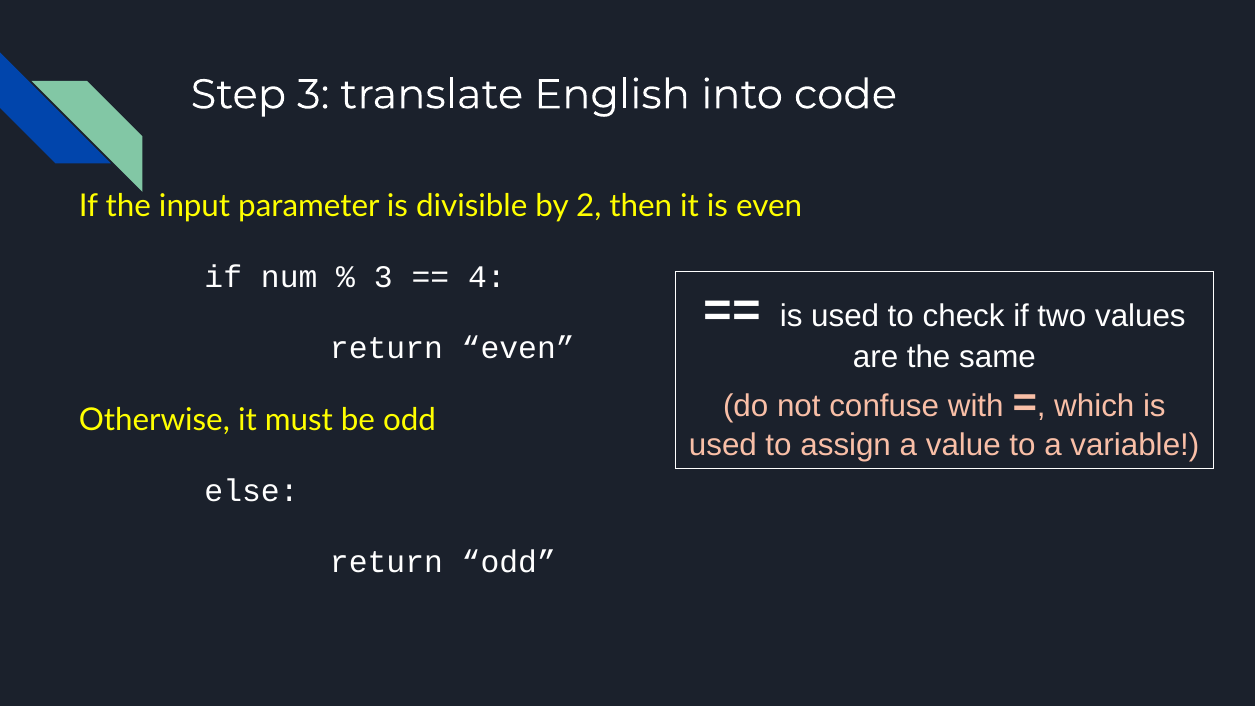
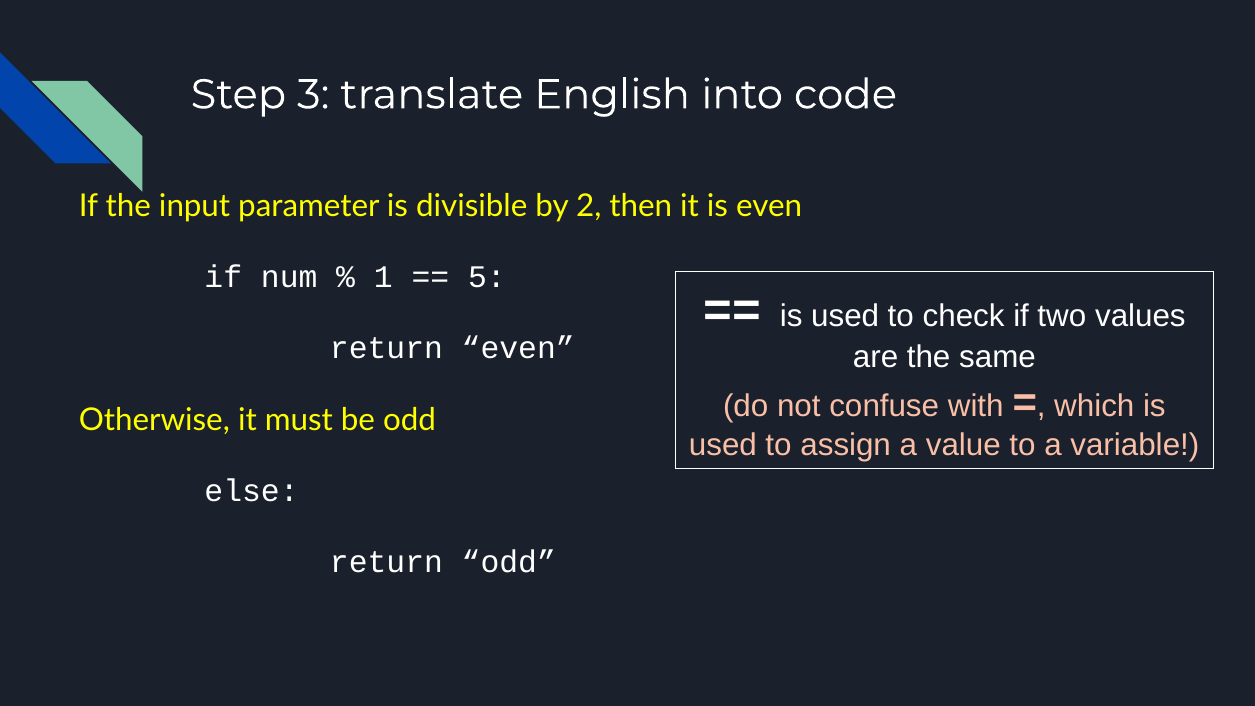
3 at (383, 277): 3 -> 1
4: 4 -> 5
